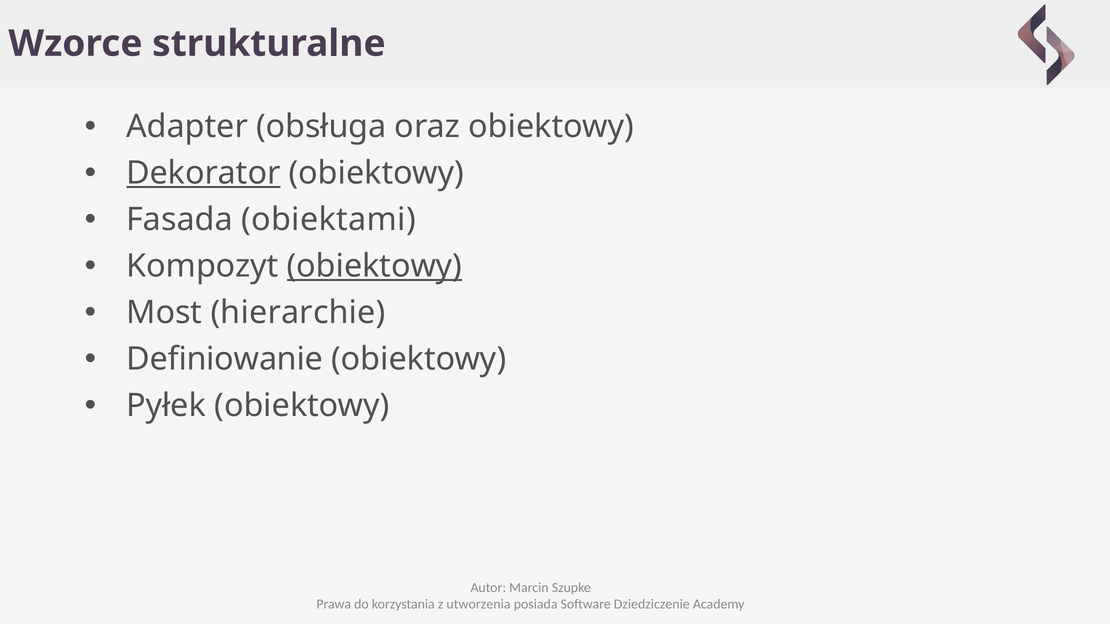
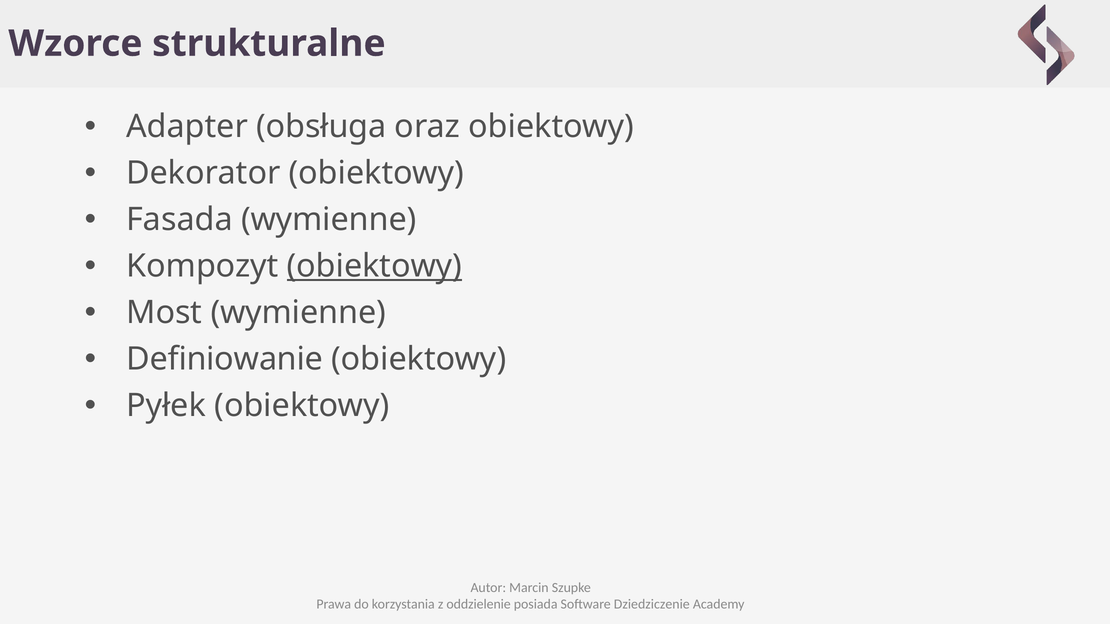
Dekorator underline: present -> none
Fasada obiektami: obiektami -> wymienne
Most hierarchie: hierarchie -> wymienne
utworzenia: utworzenia -> oddzielenie
